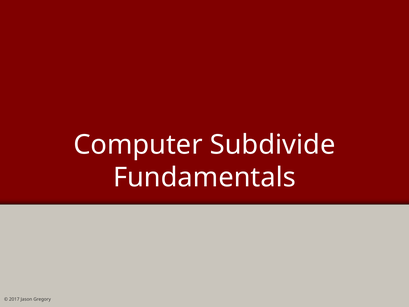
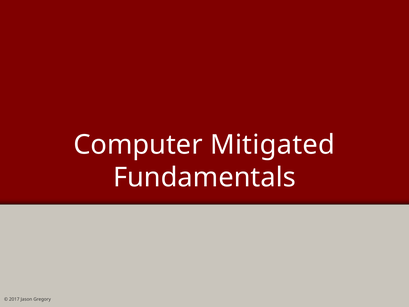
Subdivide: Subdivide -> Mitigated
